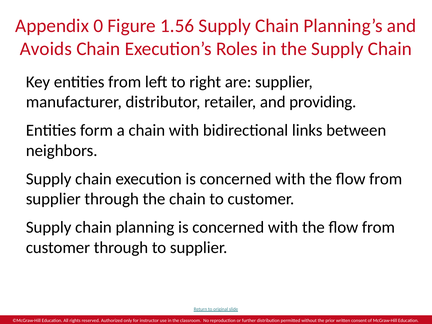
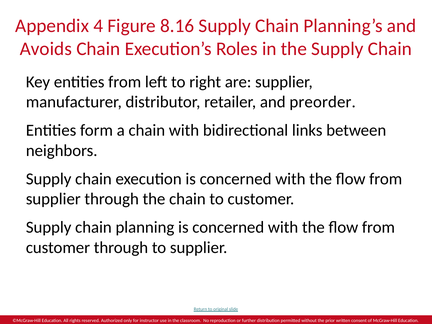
0: 0 -> 4
1.56: 1.56 -> 8.16
providing: providing -> preorder
